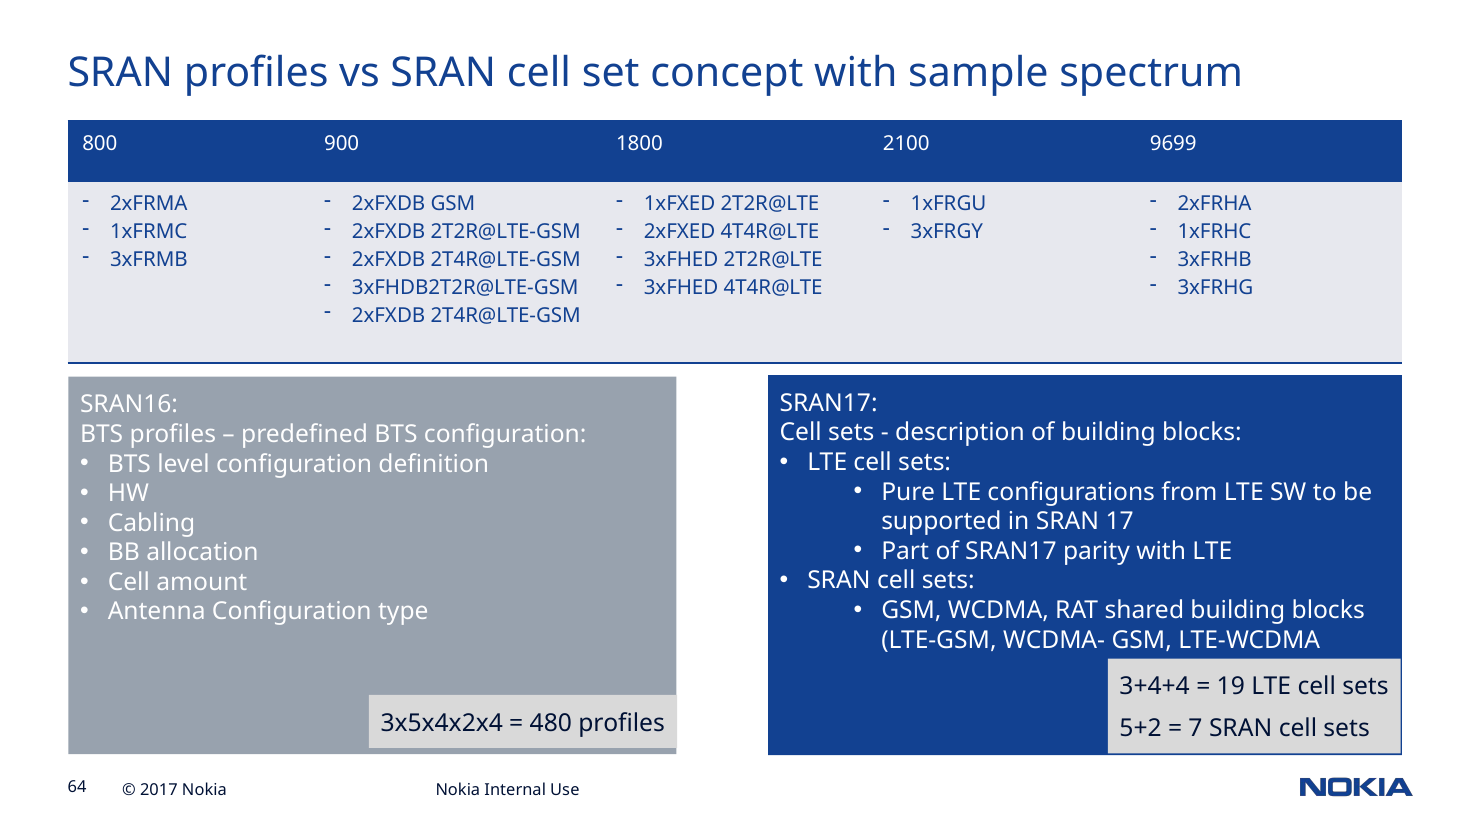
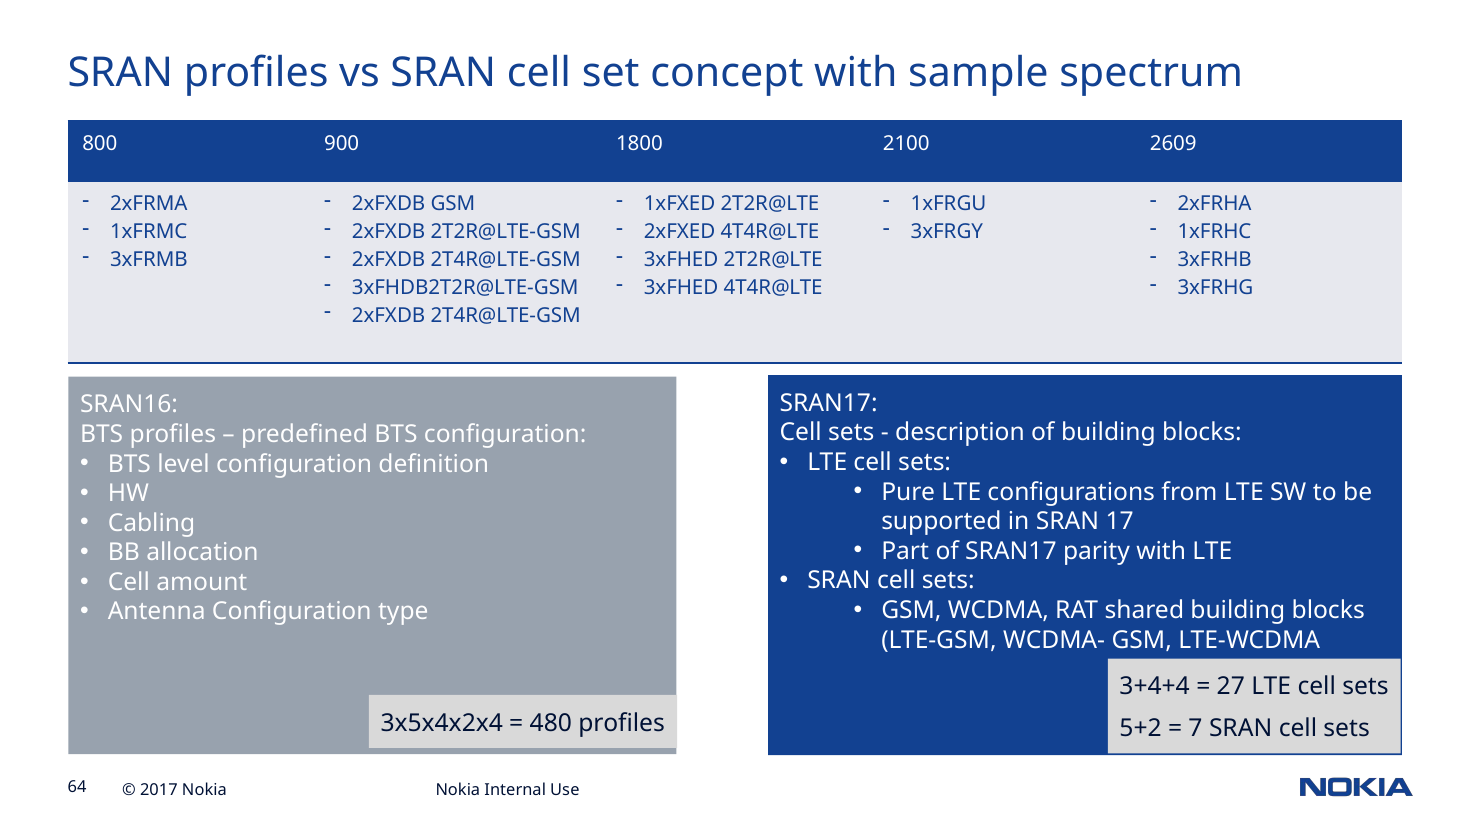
9699: 9699 -> 2609
19: 19 -> 27
